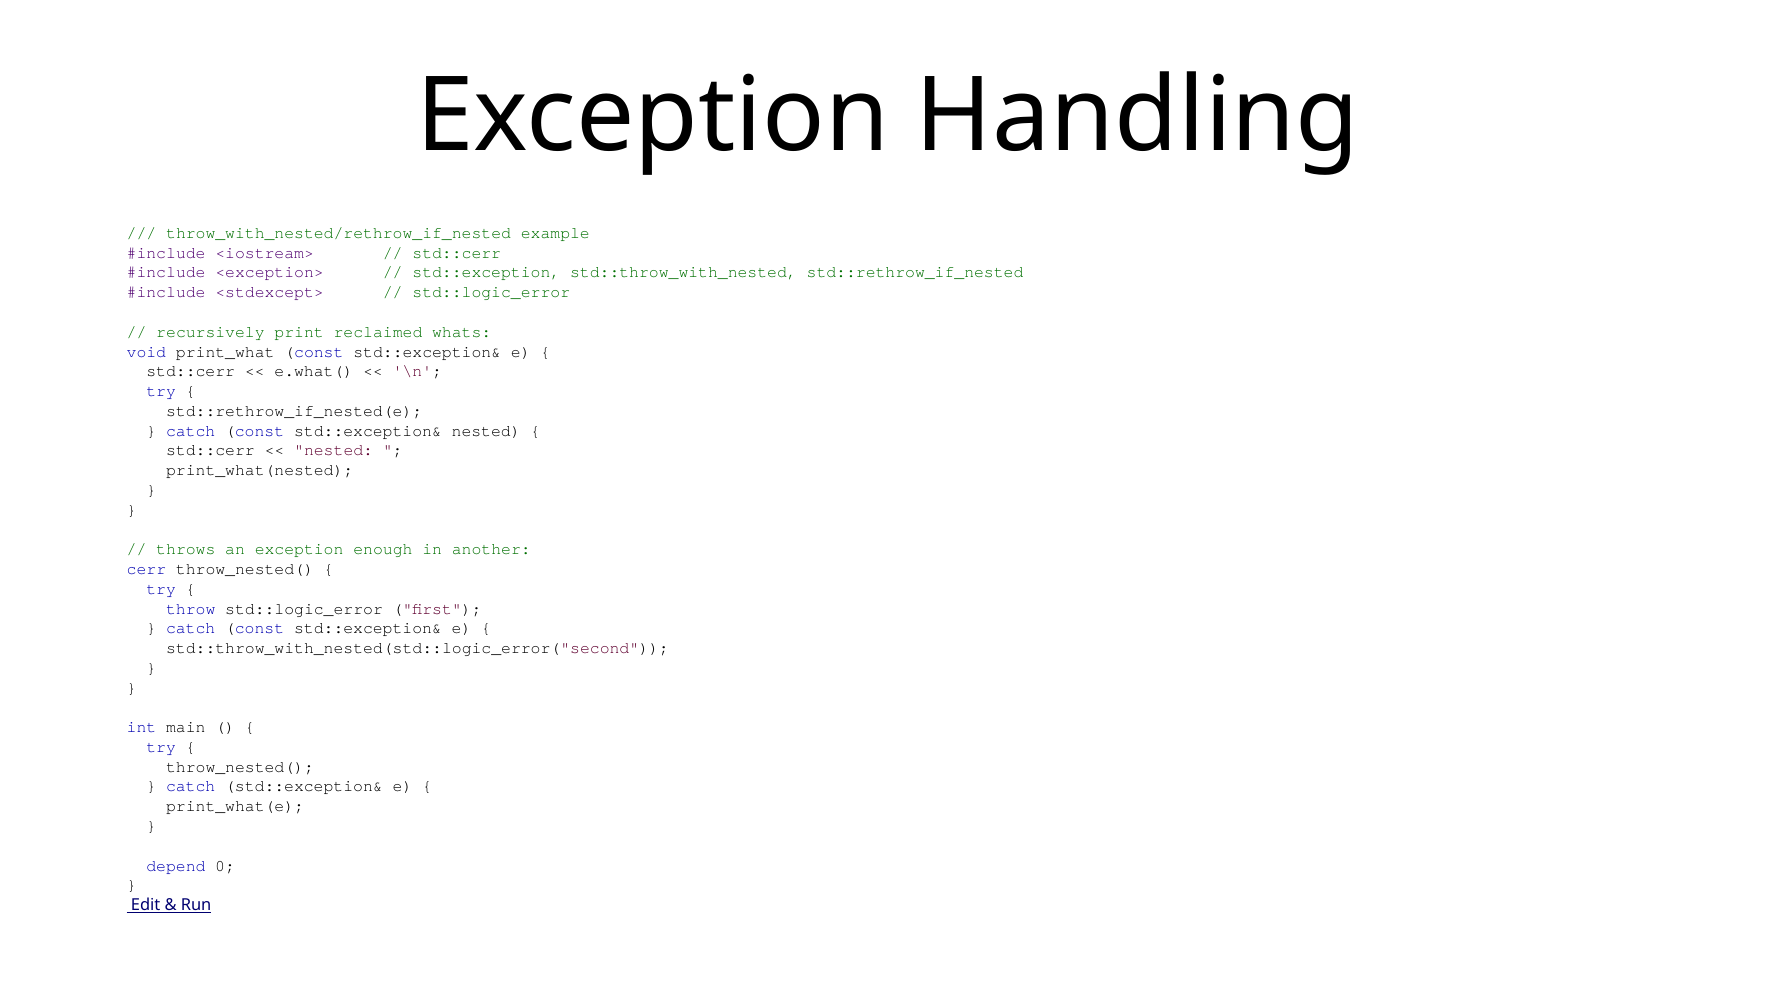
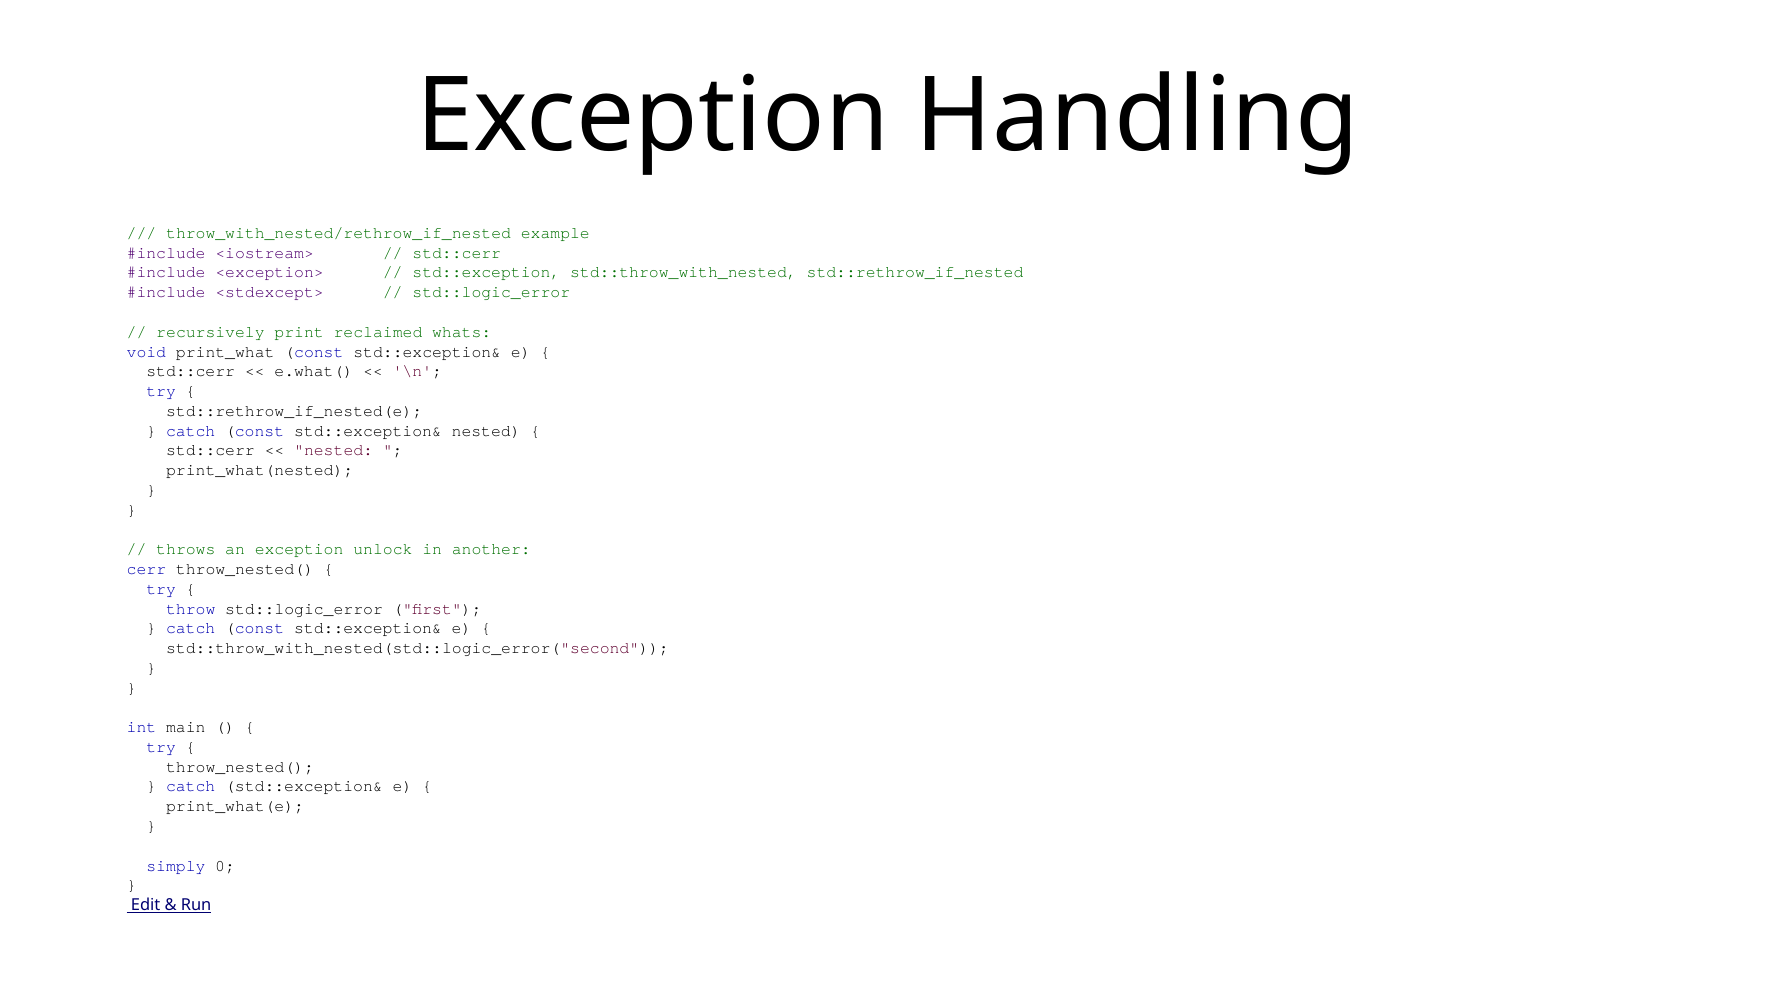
enough: enough -> unlock
depend: depend -> simply
